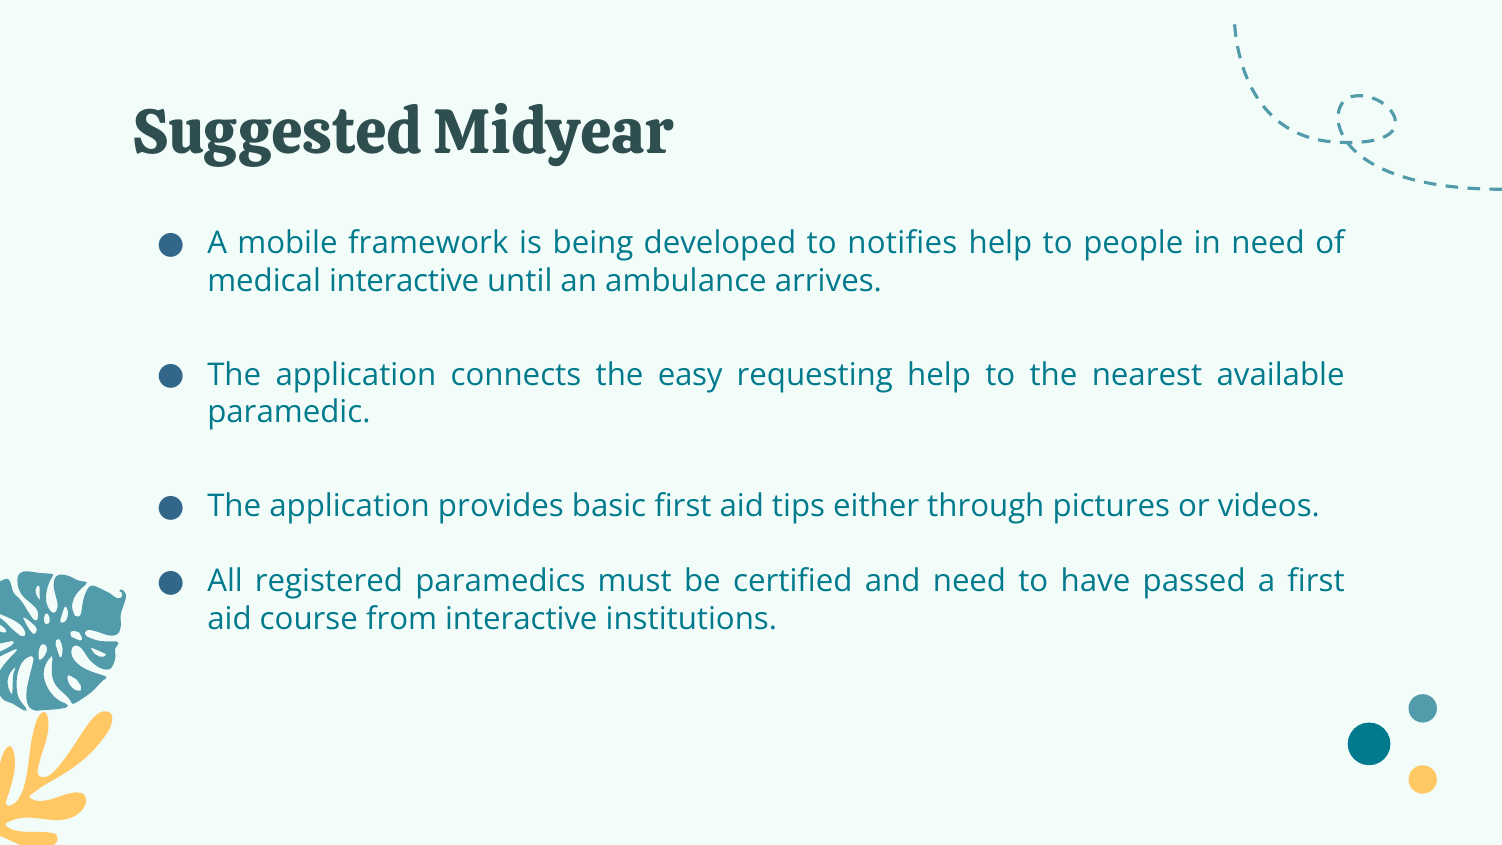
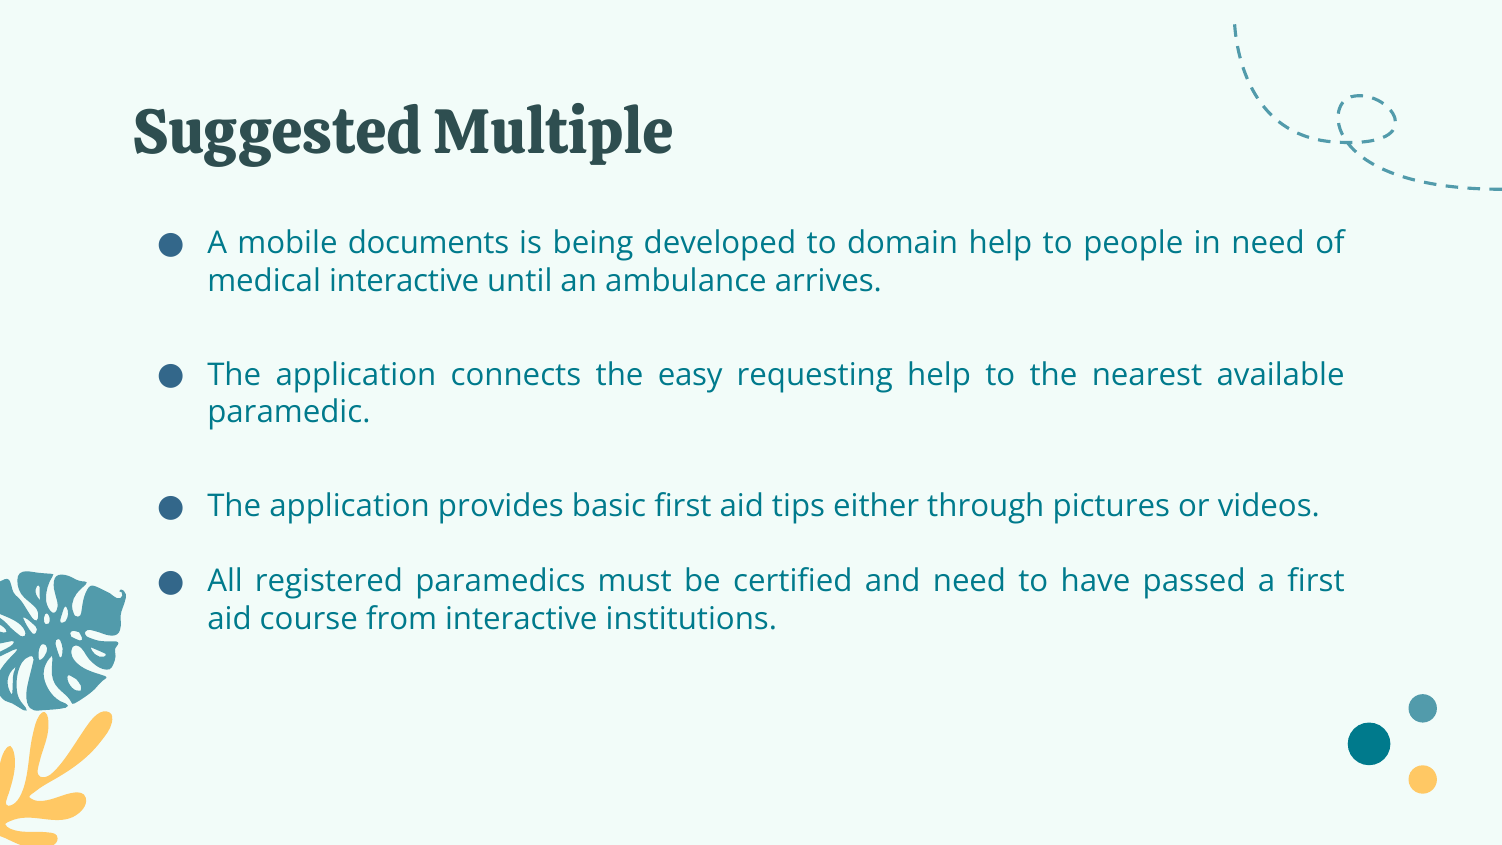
Midyear: Midyear -> Multiple
framework: framework -> documents
notifies: notifies -> domain
